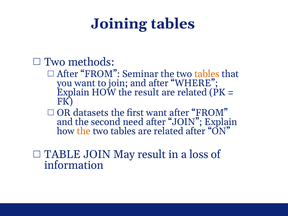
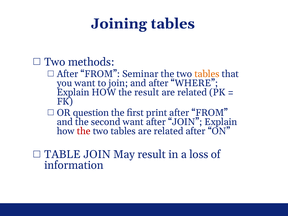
datasets: datasets -> question
first want: want -> print
second need: need -> want
the at (84, 131) colour: orange -> red
